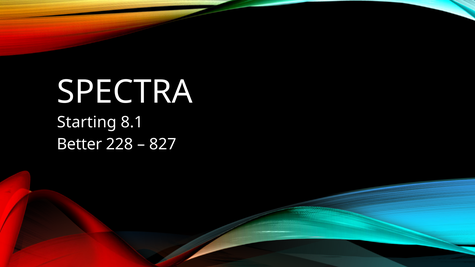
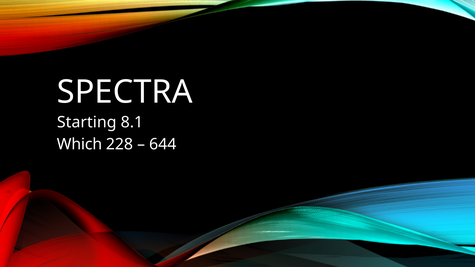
Better: Better -> Which
827: 827 -> 644
